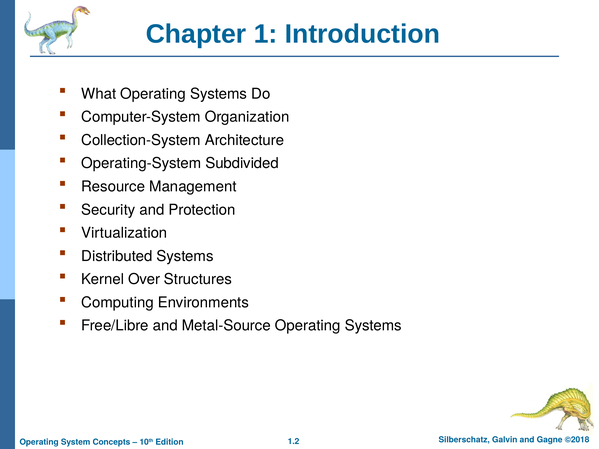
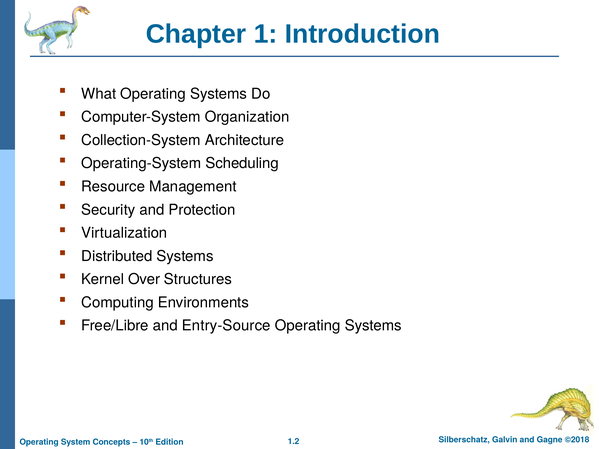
Subdivided: Subdivided -> Scheduling
Metal-Source: Metal-Source -> Entry-Source
